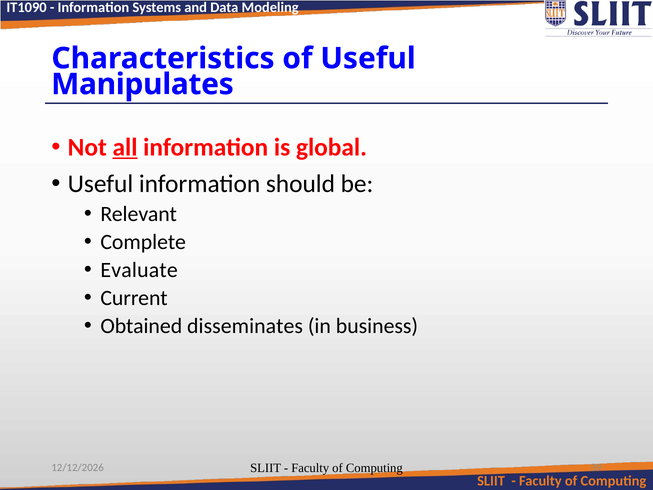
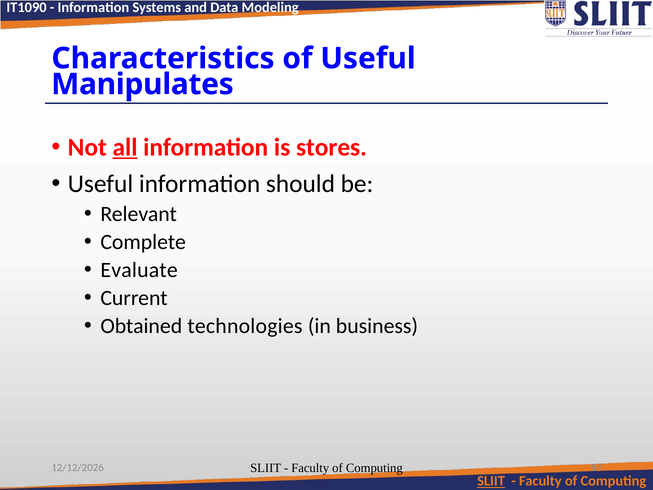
global: global -> stores
disseminates: disseminates -> technologies
39: 39 -> 58
SLIIT at (491, 481) underline: none -> present
